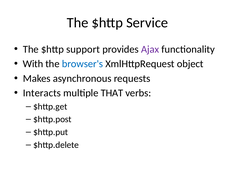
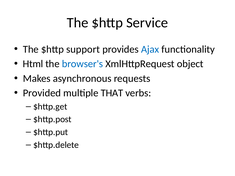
Ajax colour: purple -> blue
With: With -> Html
Interacts: Interacts -> Provided
